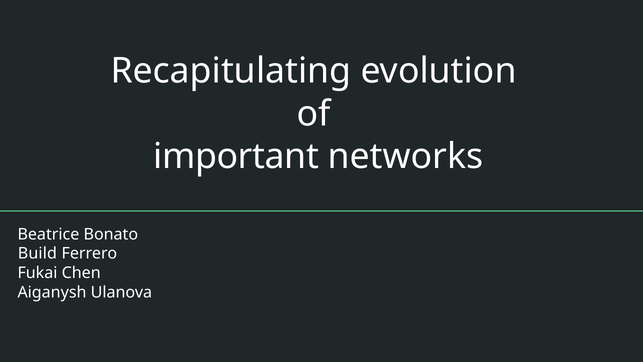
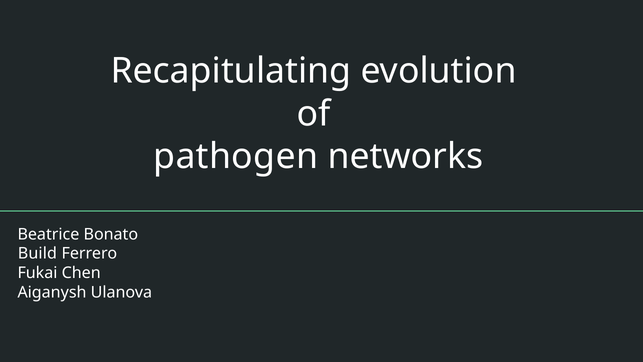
important: important -> pathogen
